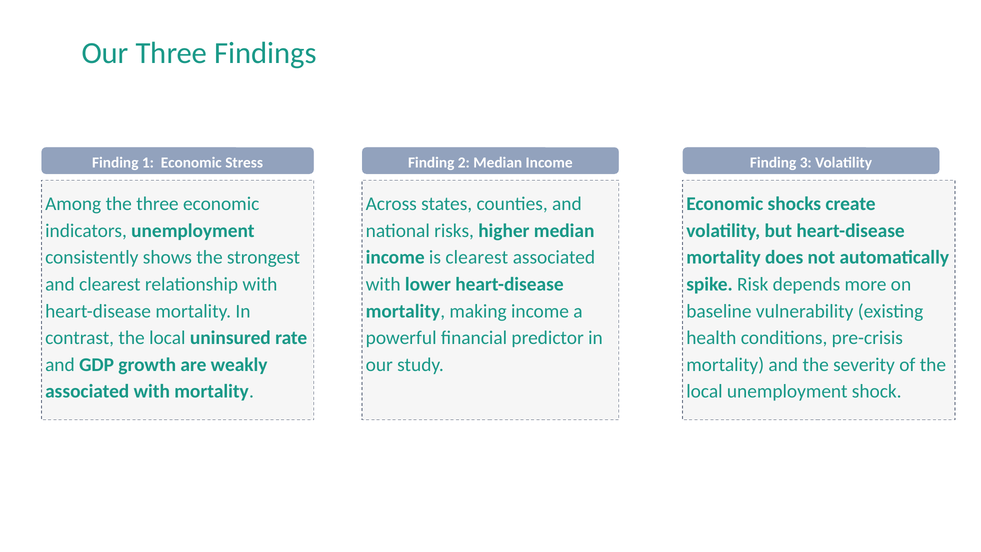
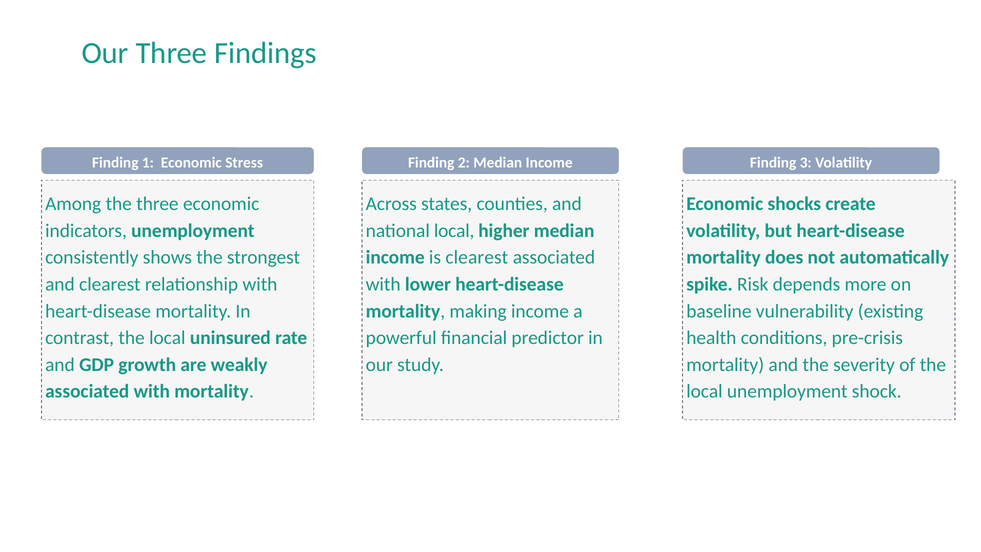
national risks: risks -> local
